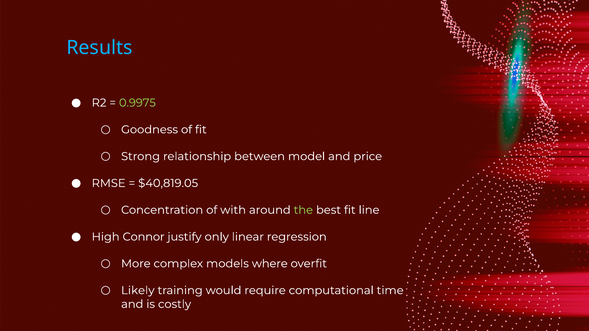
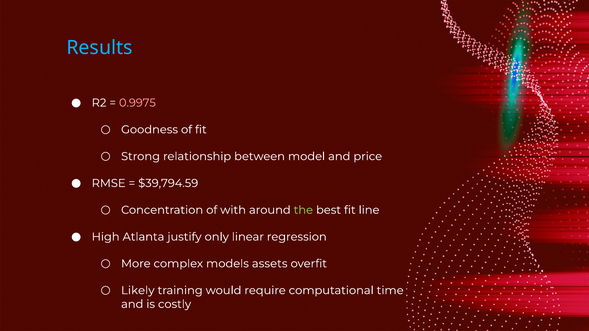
0.9975 colour: light green -> pink
$40,819.05: $40,819.05 -> $39,794.59
Connor: Connor -> Atlanta
where: where -> assets
